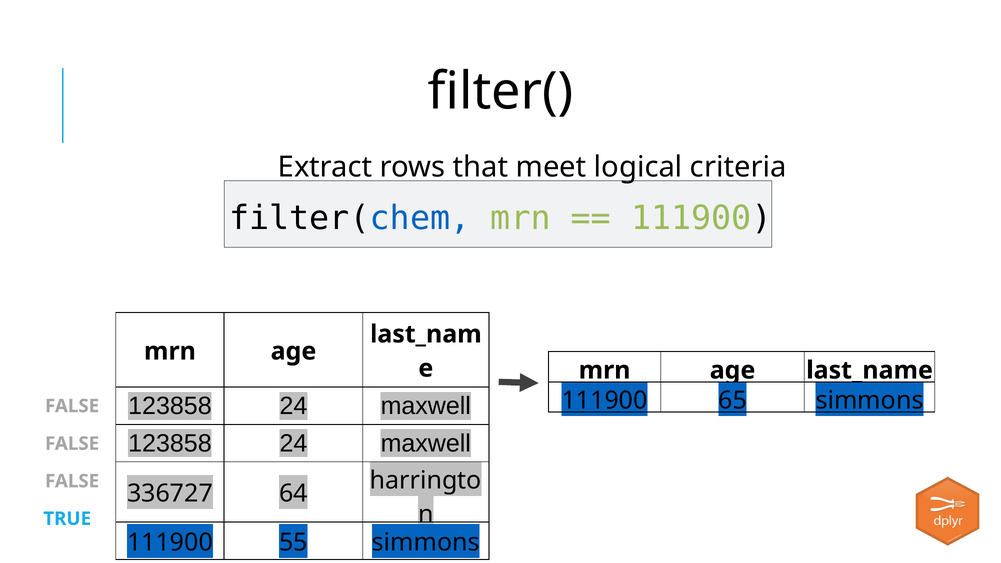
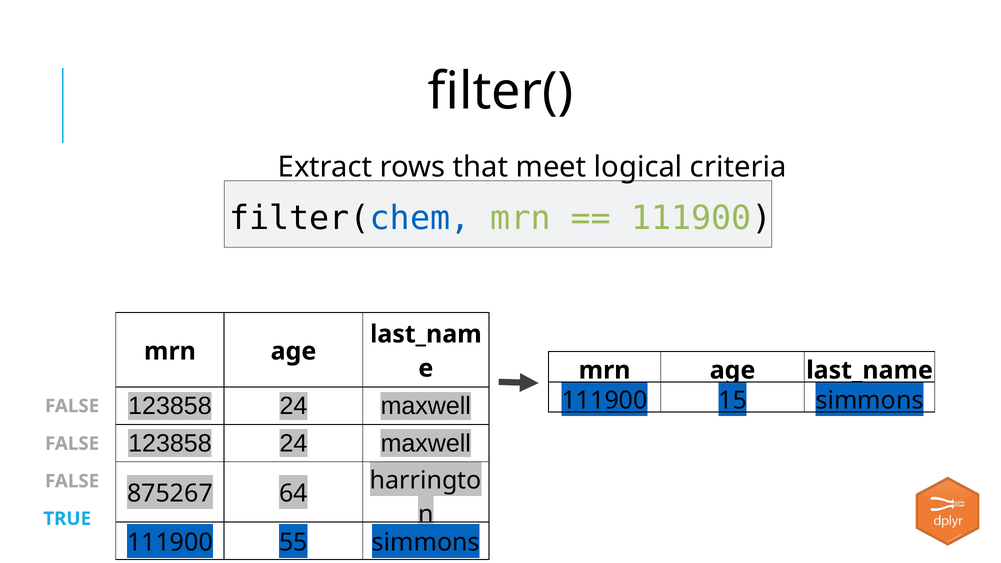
65: 65 -> 15
336727: 336727 -> 875267
